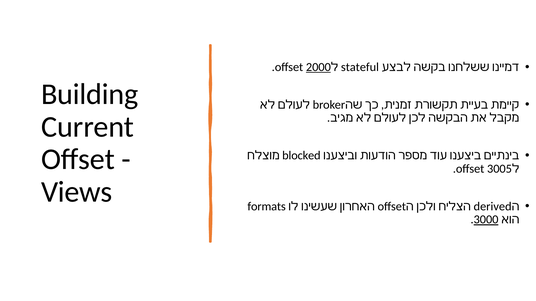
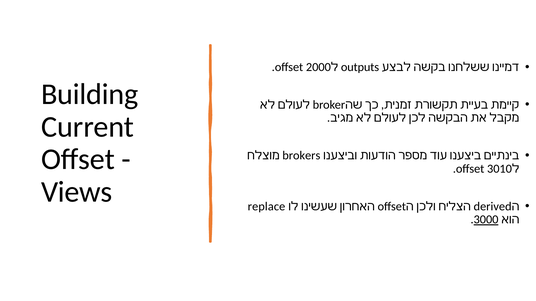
2000 underline: present -> none
stateful: stateful -> outputs
blocked: blocked -> brokers
3005: 3005 -> 3010
formats: formats -> replace
